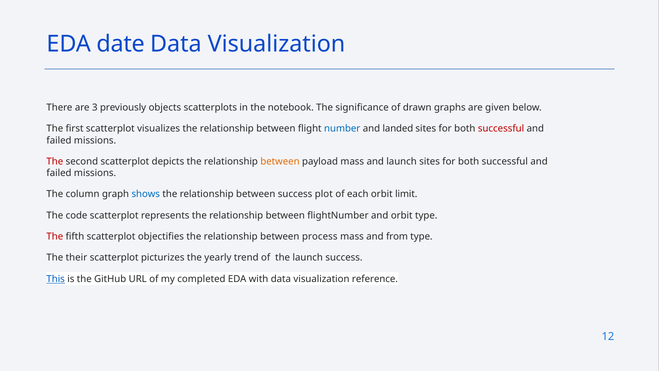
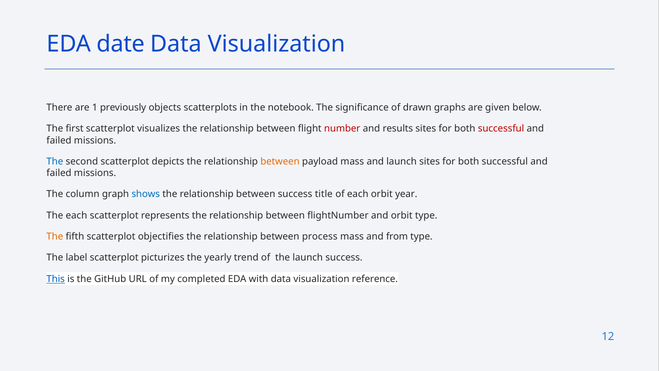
3: 3 -> 1
number colour: blue -> red
landed: landed -> results
The at (55, 161) colour: red -> blue
plot: plot -> title
limit: limit -> year
The code: code -> each
The at (55, 236) colour: red -> orange
their: their -> label
